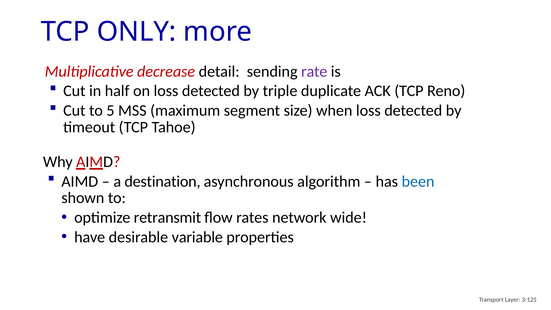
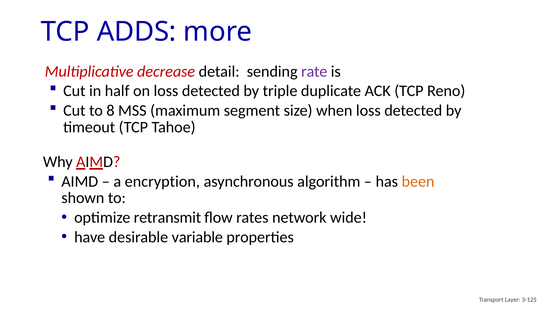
ONLY: ONLY -> ADDS
5: 5 -> 8
destination: destination -> encryption
been colour: blue -> orange
